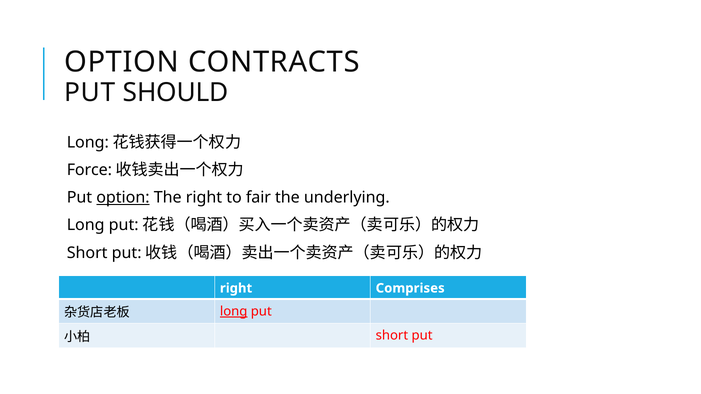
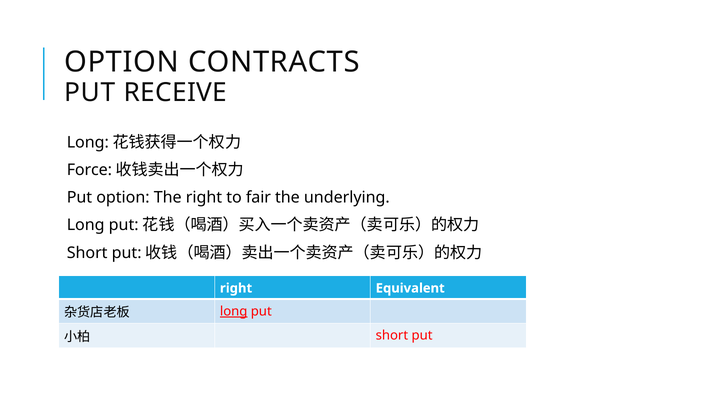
SHOULD: SHOULD -> RECEIVE
option at (123, 198) underline: present -> none
Comprises: Comprises -> Equivalent
